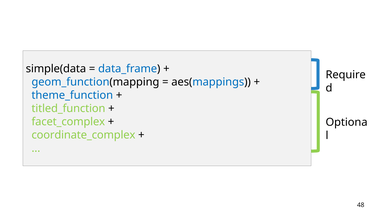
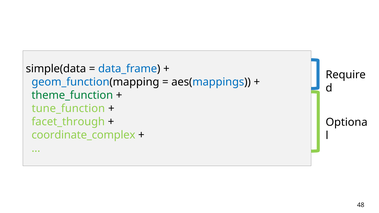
theme_function colour: blue -> green
titled_function: titled_function -> tune_function
facet_complex: facet_complex -> facet_through
